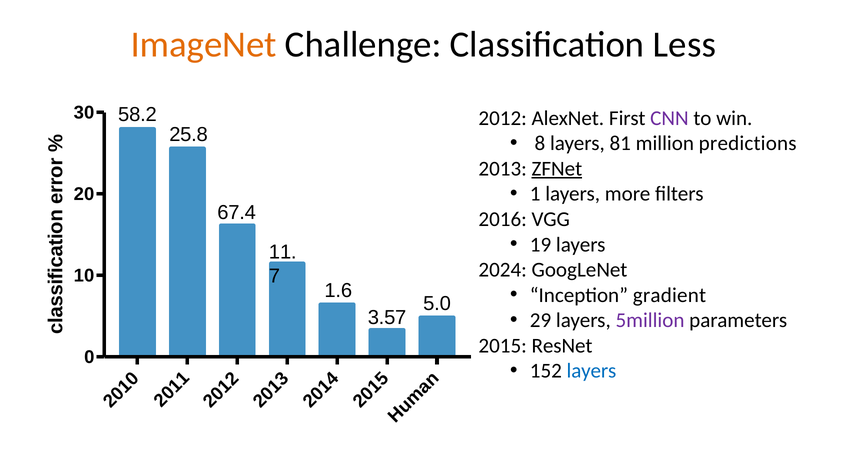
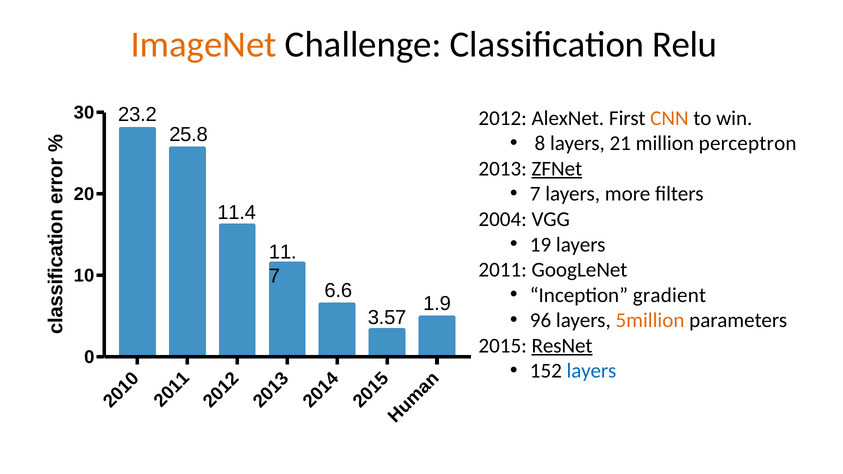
Less: Less -> Relu
58.2: 58.2 -> 23.2
CNN colour: purple -> orange
81: 81 -> 21
predictions: predictions -> perceptron
1 at (535, 194): 1 -> 7
67.4: 67.4 -> 11.4
2016: 2016 -> 2004
2024: 2024 -> 2011
1.6: 1.6 -> 6.6
5.0: 5.0 -> 1.9
29: 29 -> 96
5million colour: purple -> orange
ResNet underline: none -> present
